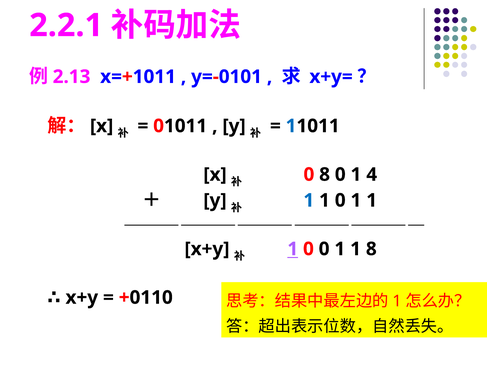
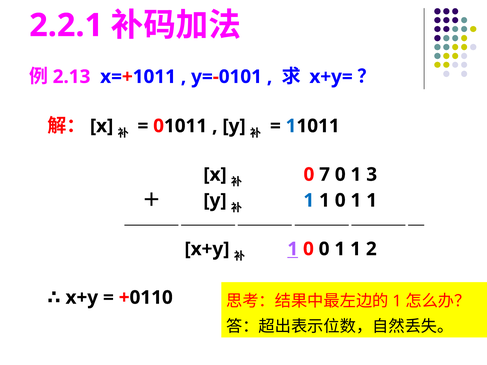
0 8: 8 -> 7
4: 4 -> 3
1 8: 8 -> 2
